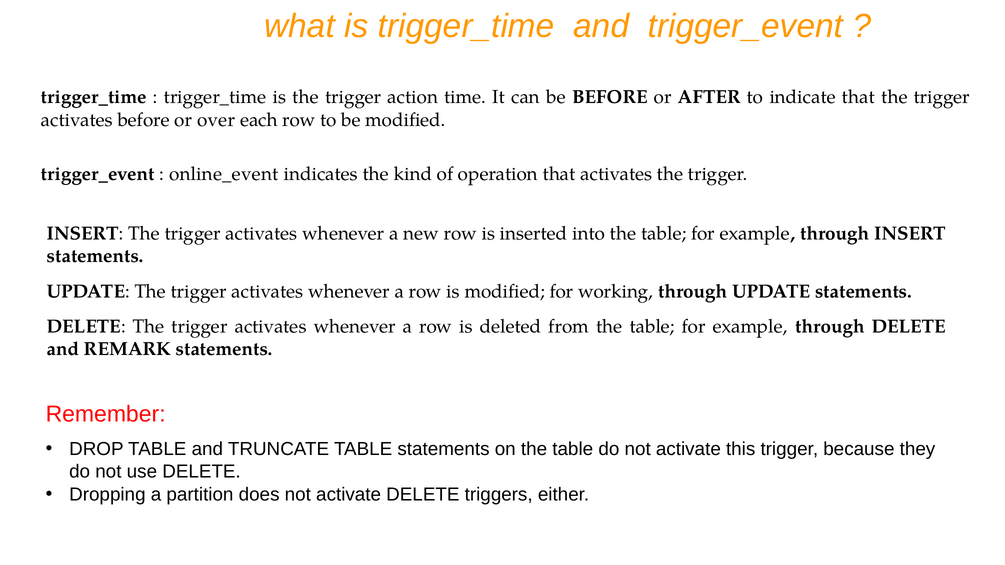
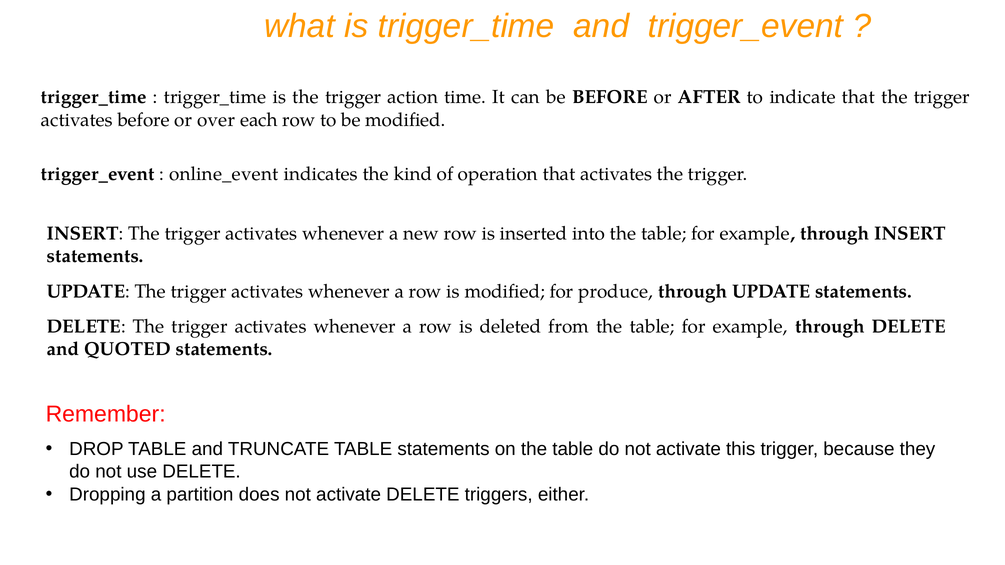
working: working -> produce
REMARK: REMARK -> QUOTED
